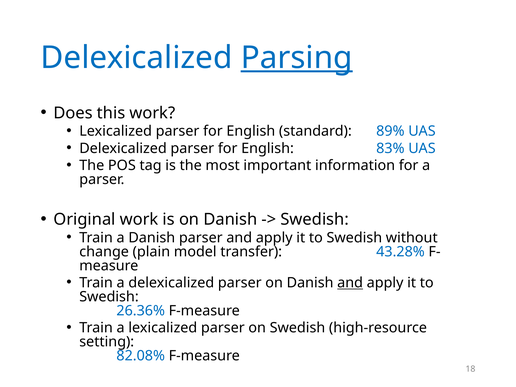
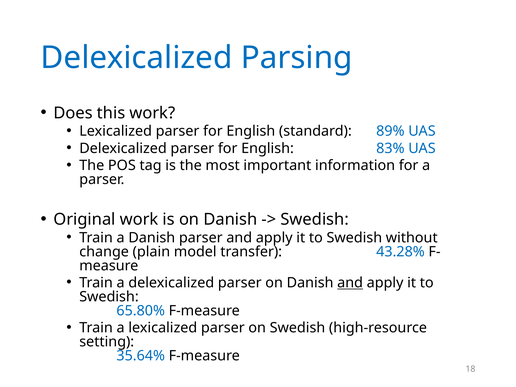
Parsing underline: present -> none
26.36%: 26.36% -> 65.80%
82.08%: 82.08% -> 35.64%
